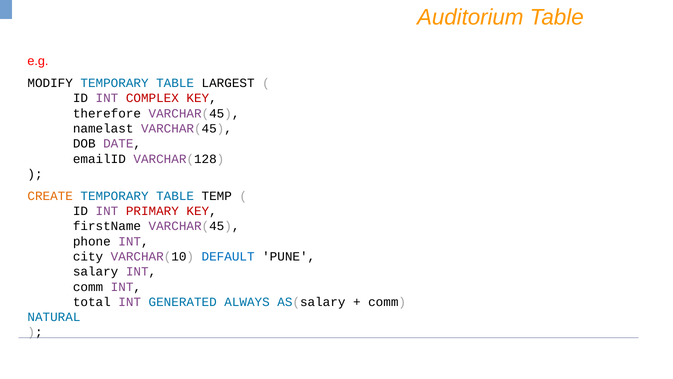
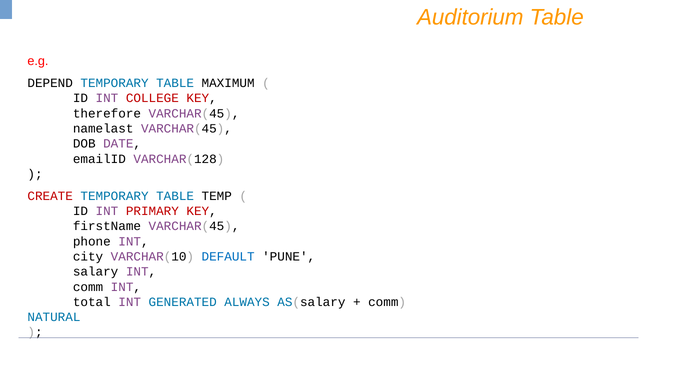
MODIFY: MODIFY -> DEPEND
LARGEST: LARGEST -> MAXIMUM
COMPLEX: COMPLEX -> COLLEGE
CREATE colour: orange -> red
